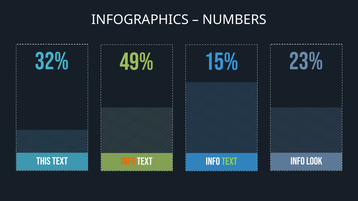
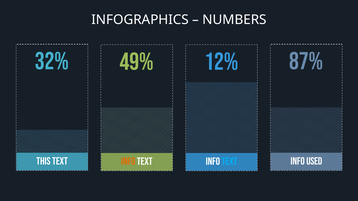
23%: 23% -> 87%
15%: 15% -> 12%
LOOK: LOOK -> USED
TEXT at (229, 162) colour: light green -> light blue
